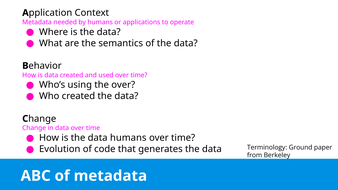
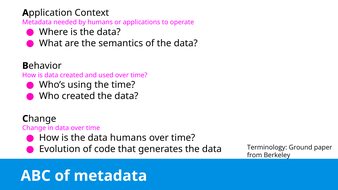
the over: over -> time
